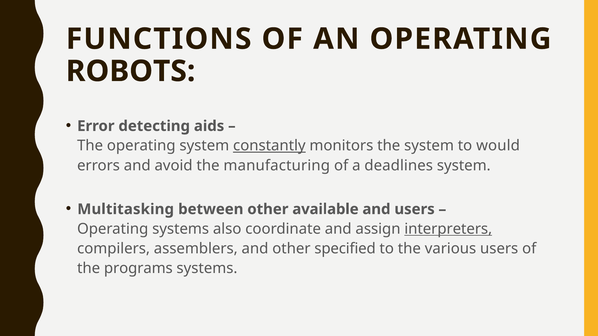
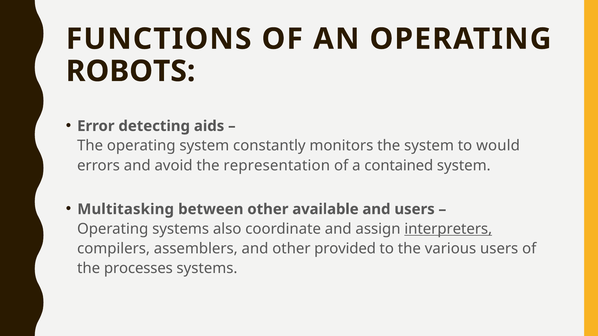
constantly underline: present -> none
manufacturing: manufacturing -> representation
deadlines: deadlines -> contained
specified: specified -> provided
programs: programs -> processes
